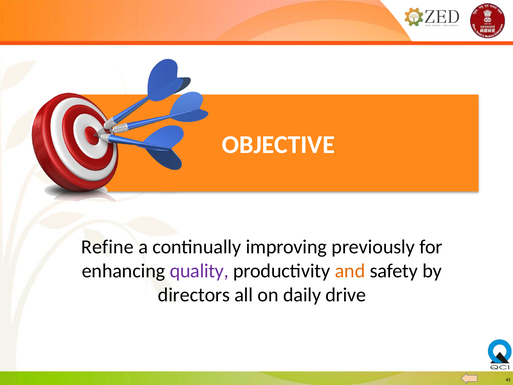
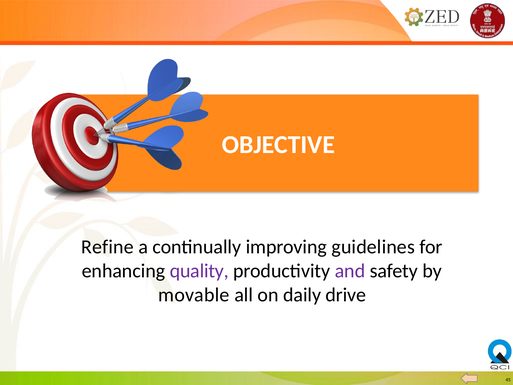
previously: previously -> guidelines
and colour: orange -> purple
directors: directors -> movable
